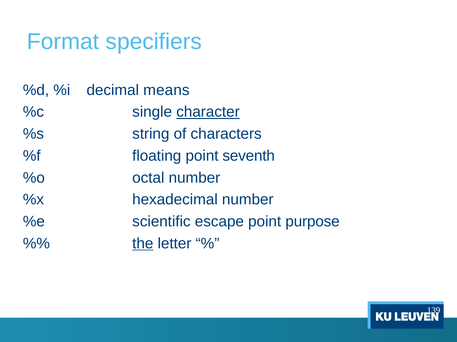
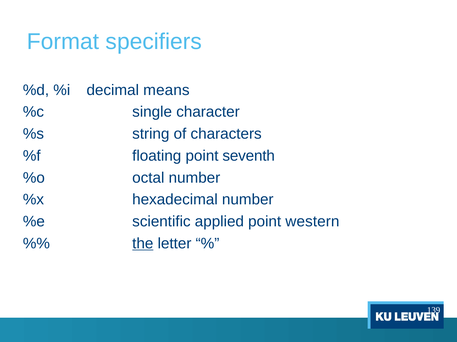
character underline: present -> none
escape: escape -> applied
purpose: purpose -> western
